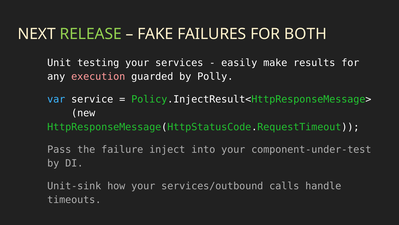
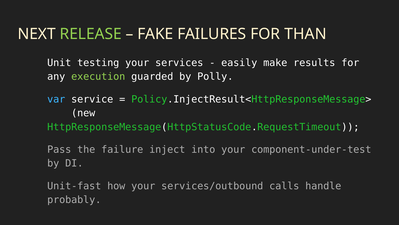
BOTH: BOTH -> THAN
execution colour: pink -> light green
Unit-sink: Unit-sink -> Unit-fast
timeouts: timeouts -> probably
